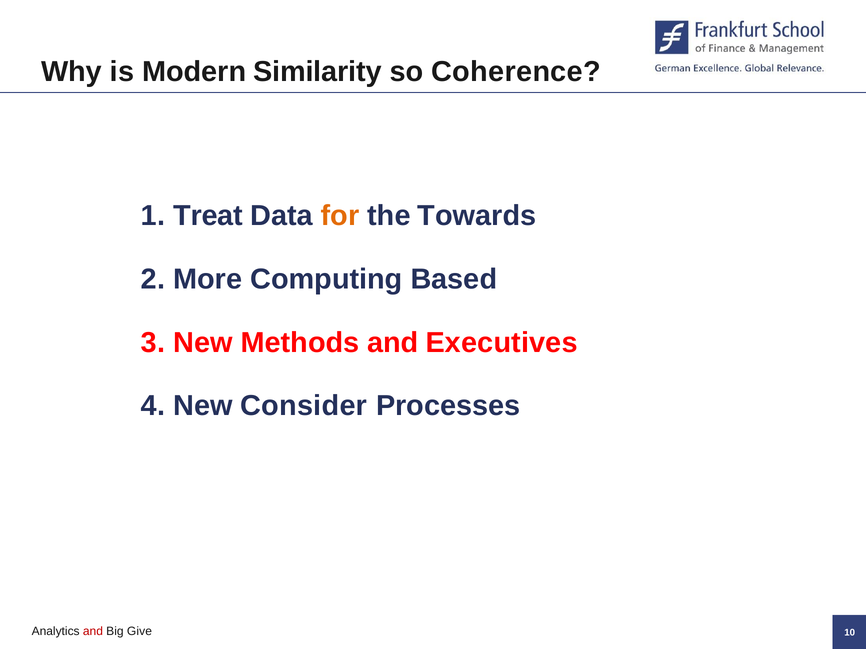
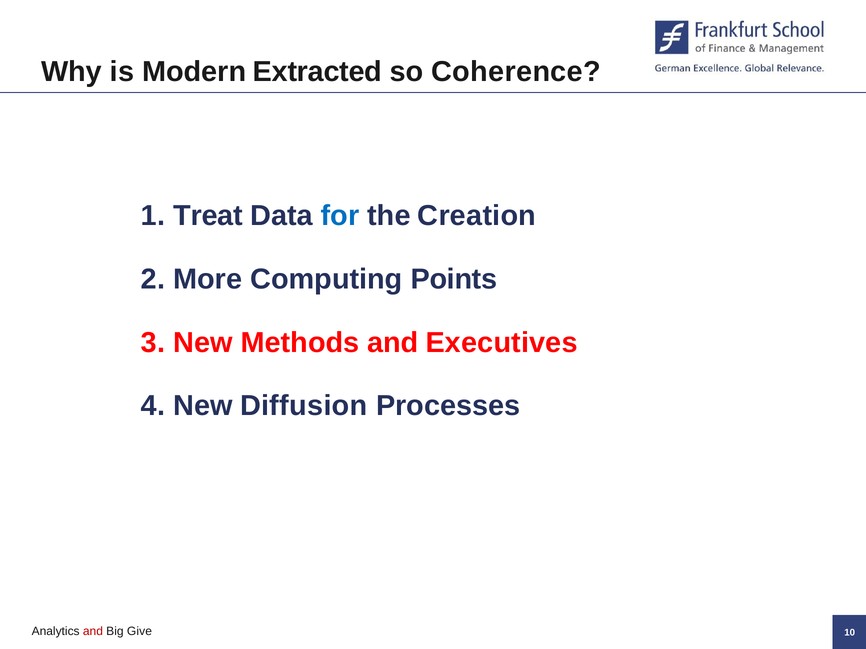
Similarity: Similarity -> Extracted
for colour: orange -> blue
Towards: Towards -> Creation
Based: Based -> Points
Consider: Consider -> Diffusion
